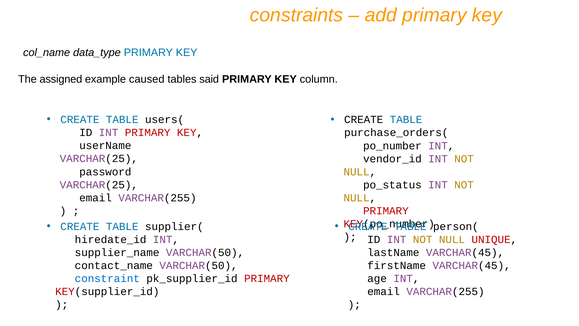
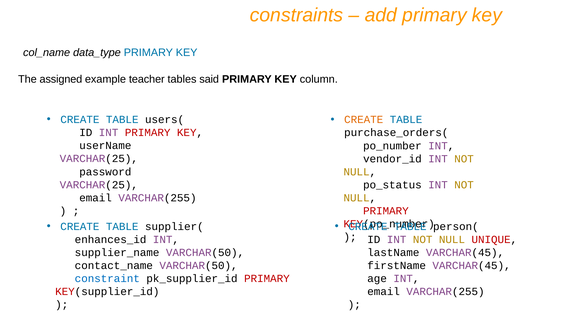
caused: caused -> teacher
CREATE at (364, 120) colour: black -> orange
hiredate_id: hiredate_id -> enhances_id
